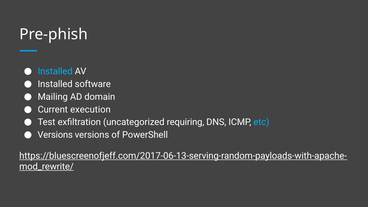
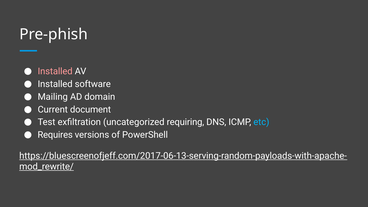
Installed at (55, 71) colour: light blue -> pink
execution: execution -> document
Versions at (55, 135): Versions -> Requires
